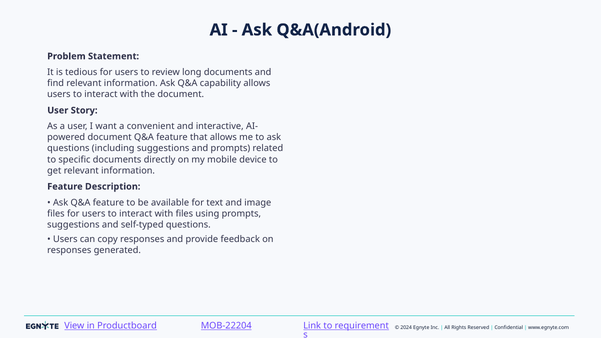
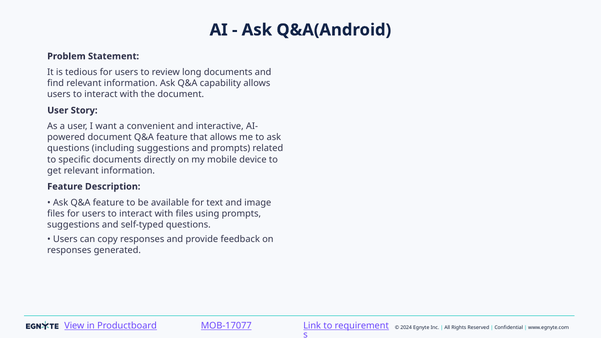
MOB-22204: MOB-22204 -> MOB-17077
